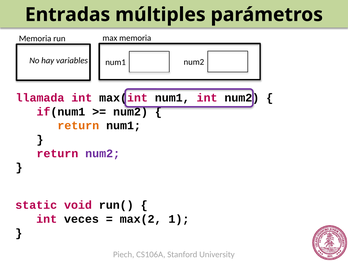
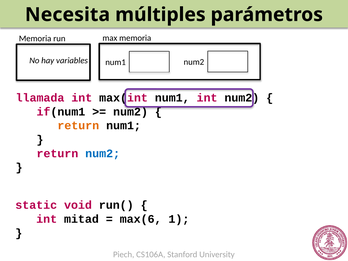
Entradas: Entradas -> Necesita
num2 at (103, 153) colour: purple -> blue
veces: veces -> mitad
max(2: max(2 -> max(6
